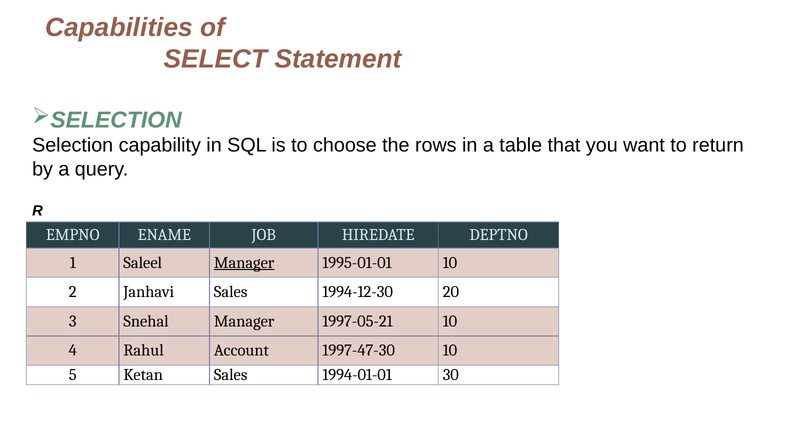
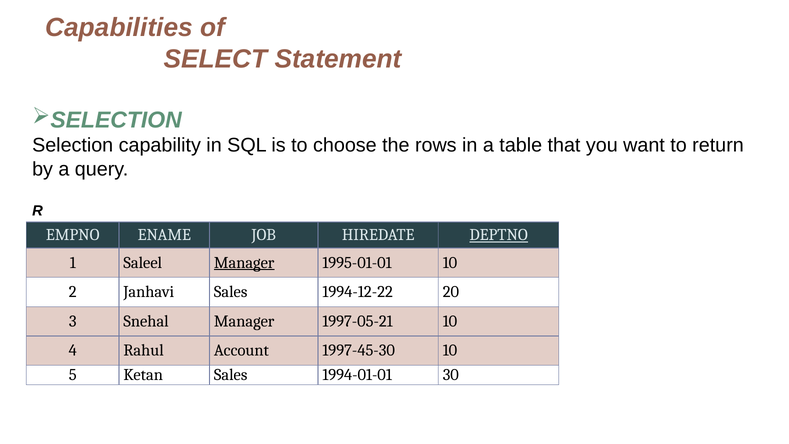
DEPTNO underline: none -> present
1994-12-30: 1994-12-30 -> 1994-12-22
1997-47-30: 1997-47-30 -> 1997-45-30
